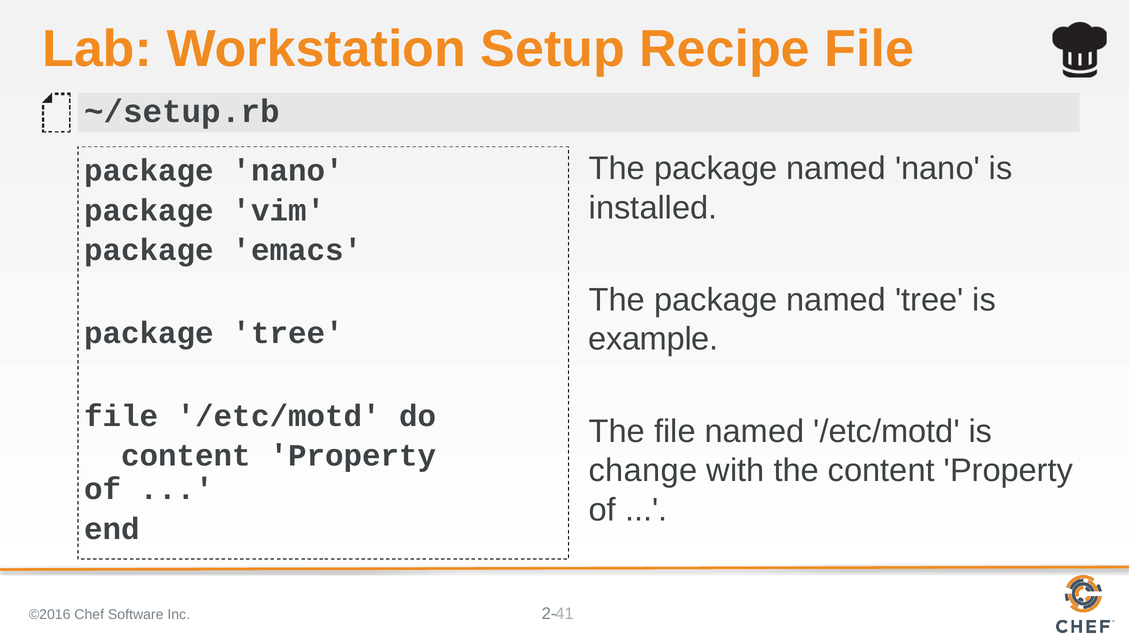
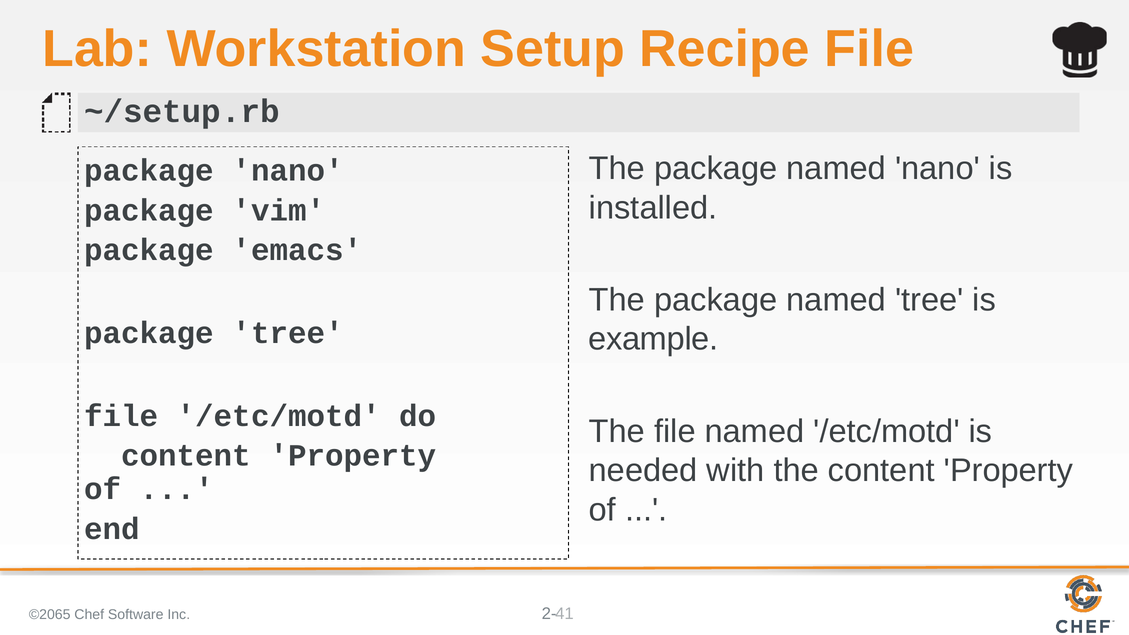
change: change -> needed
©2016: ©2016 -> ©2065
